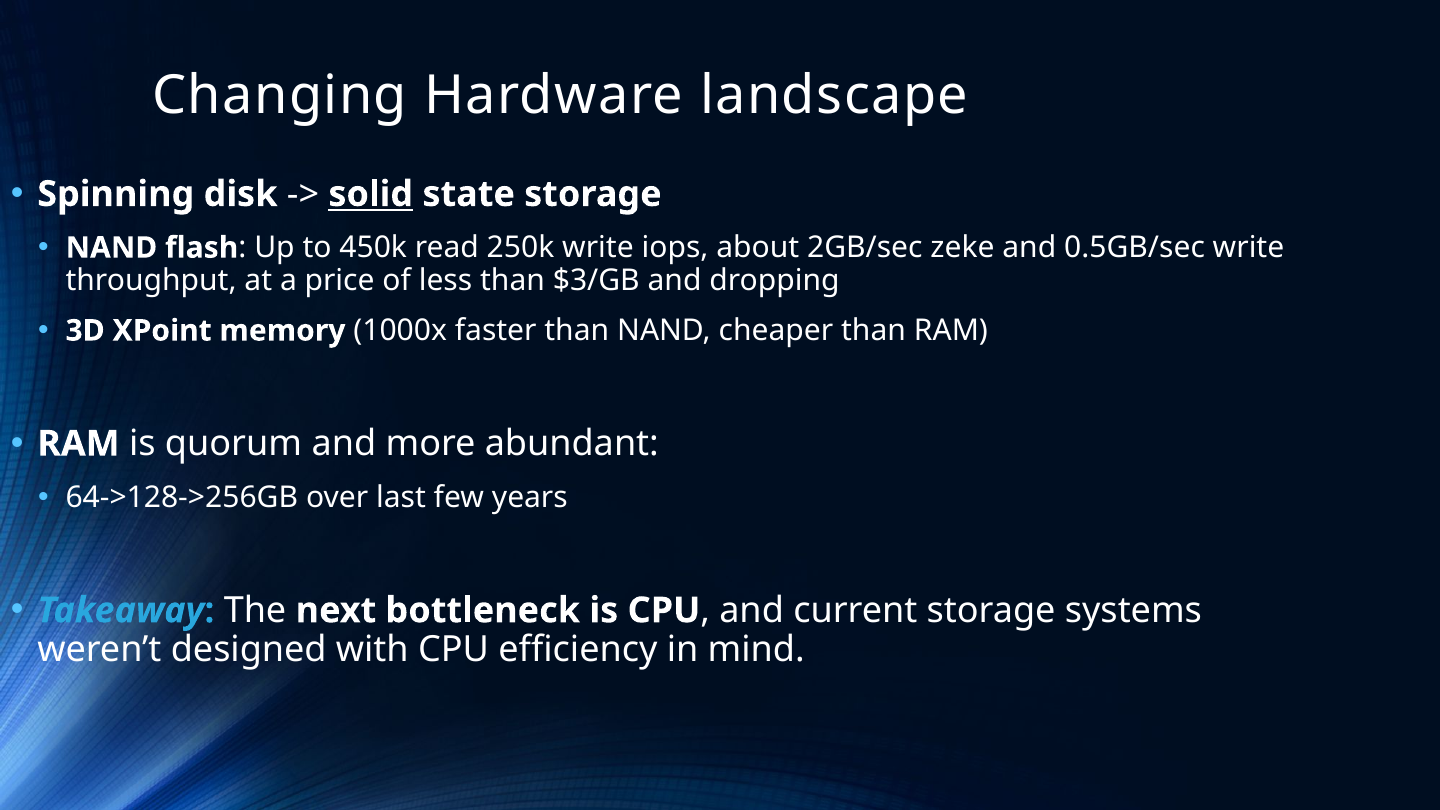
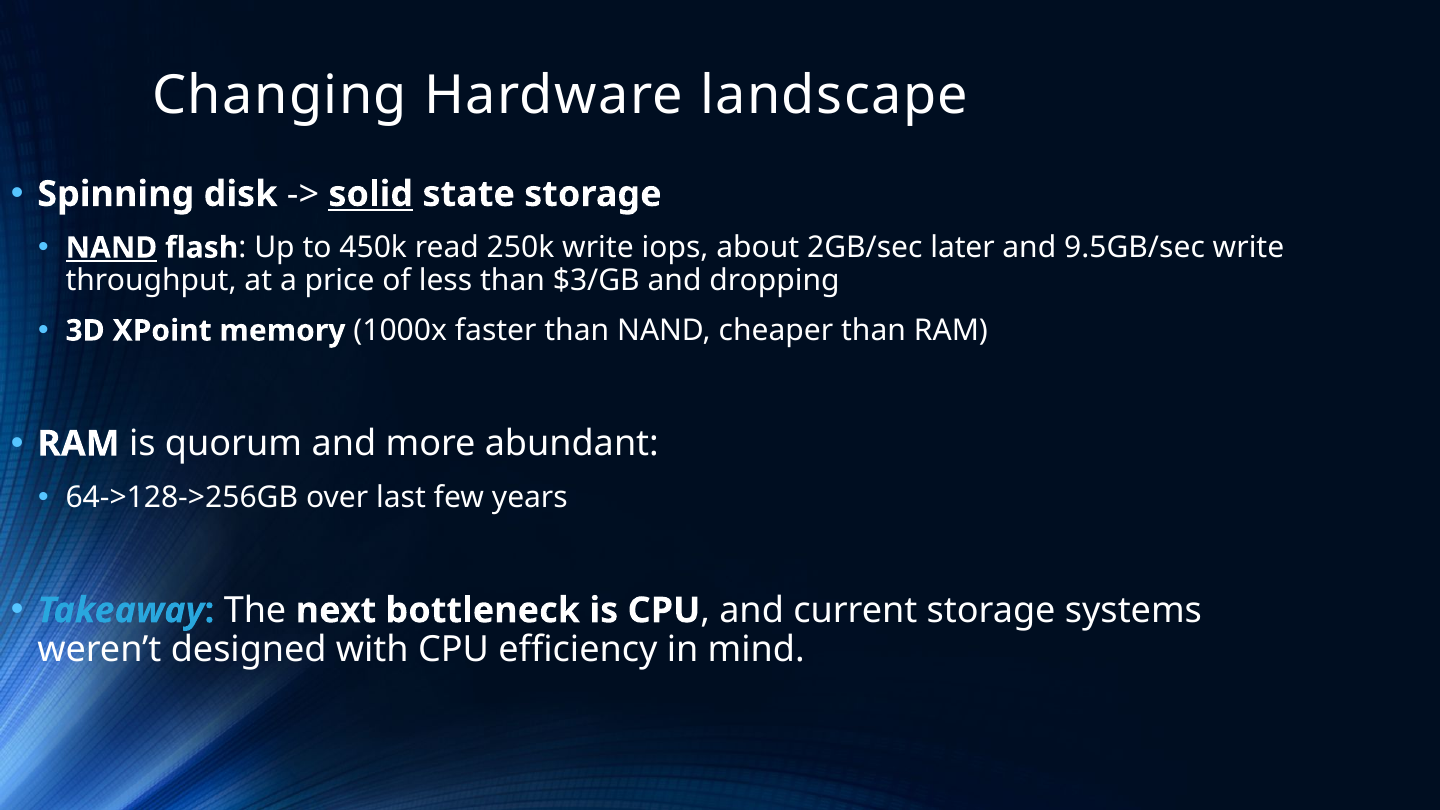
NAND at (111, 248) underline: none -> present
zeke: zeke -> later
0.5GB/sec: 0.5GB/sec -> 9.5GB/sec
